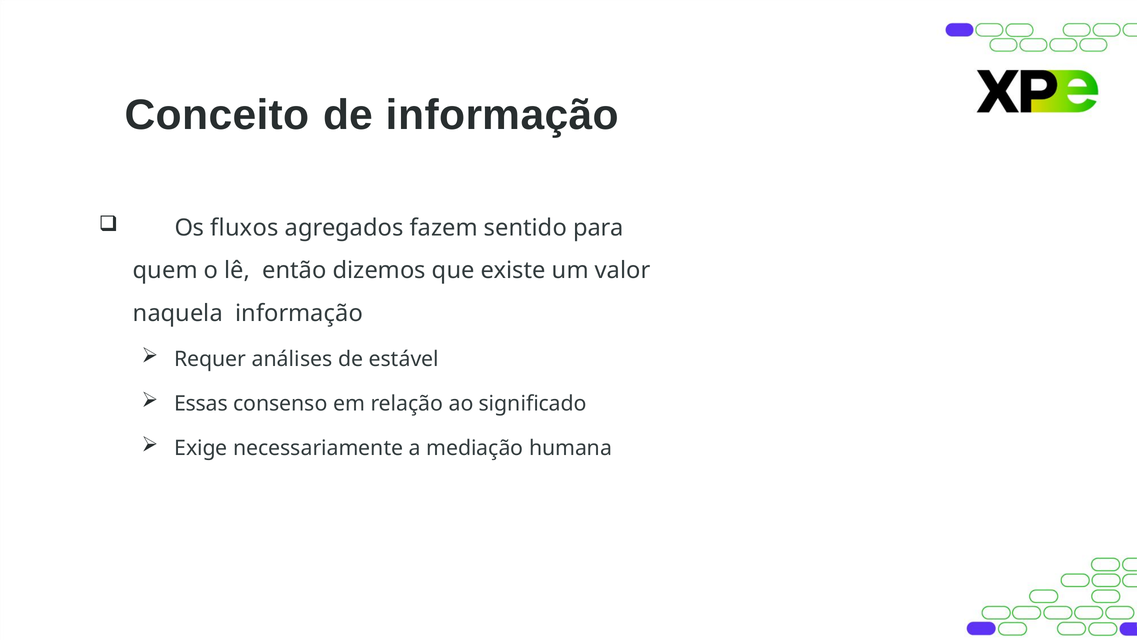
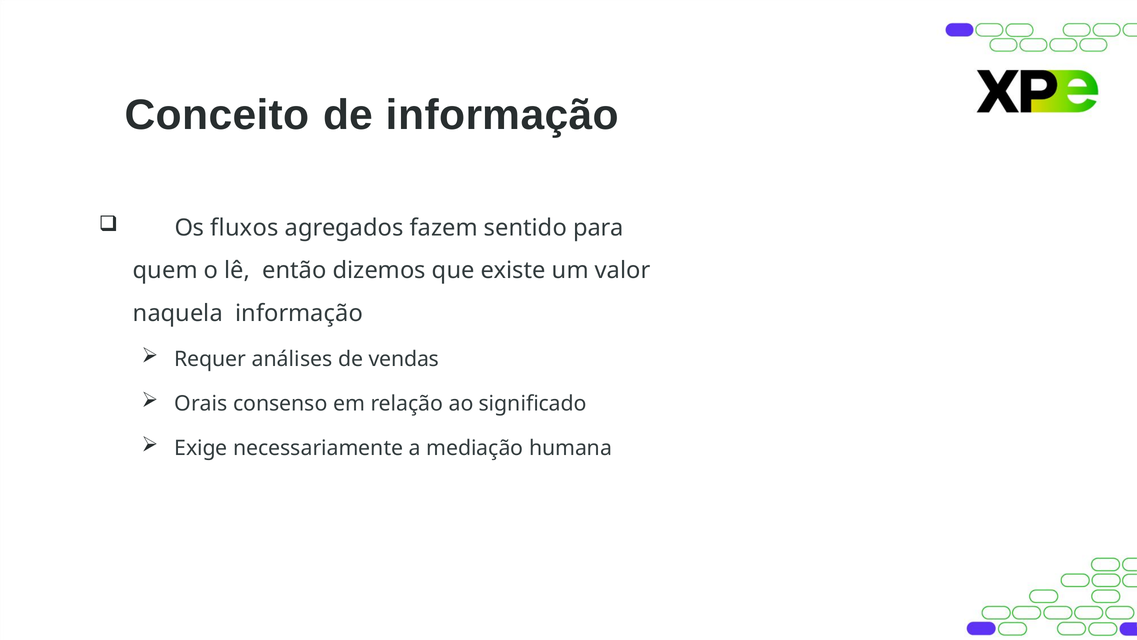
estável: estável -> vendas
Essas: Essas -> Orais
